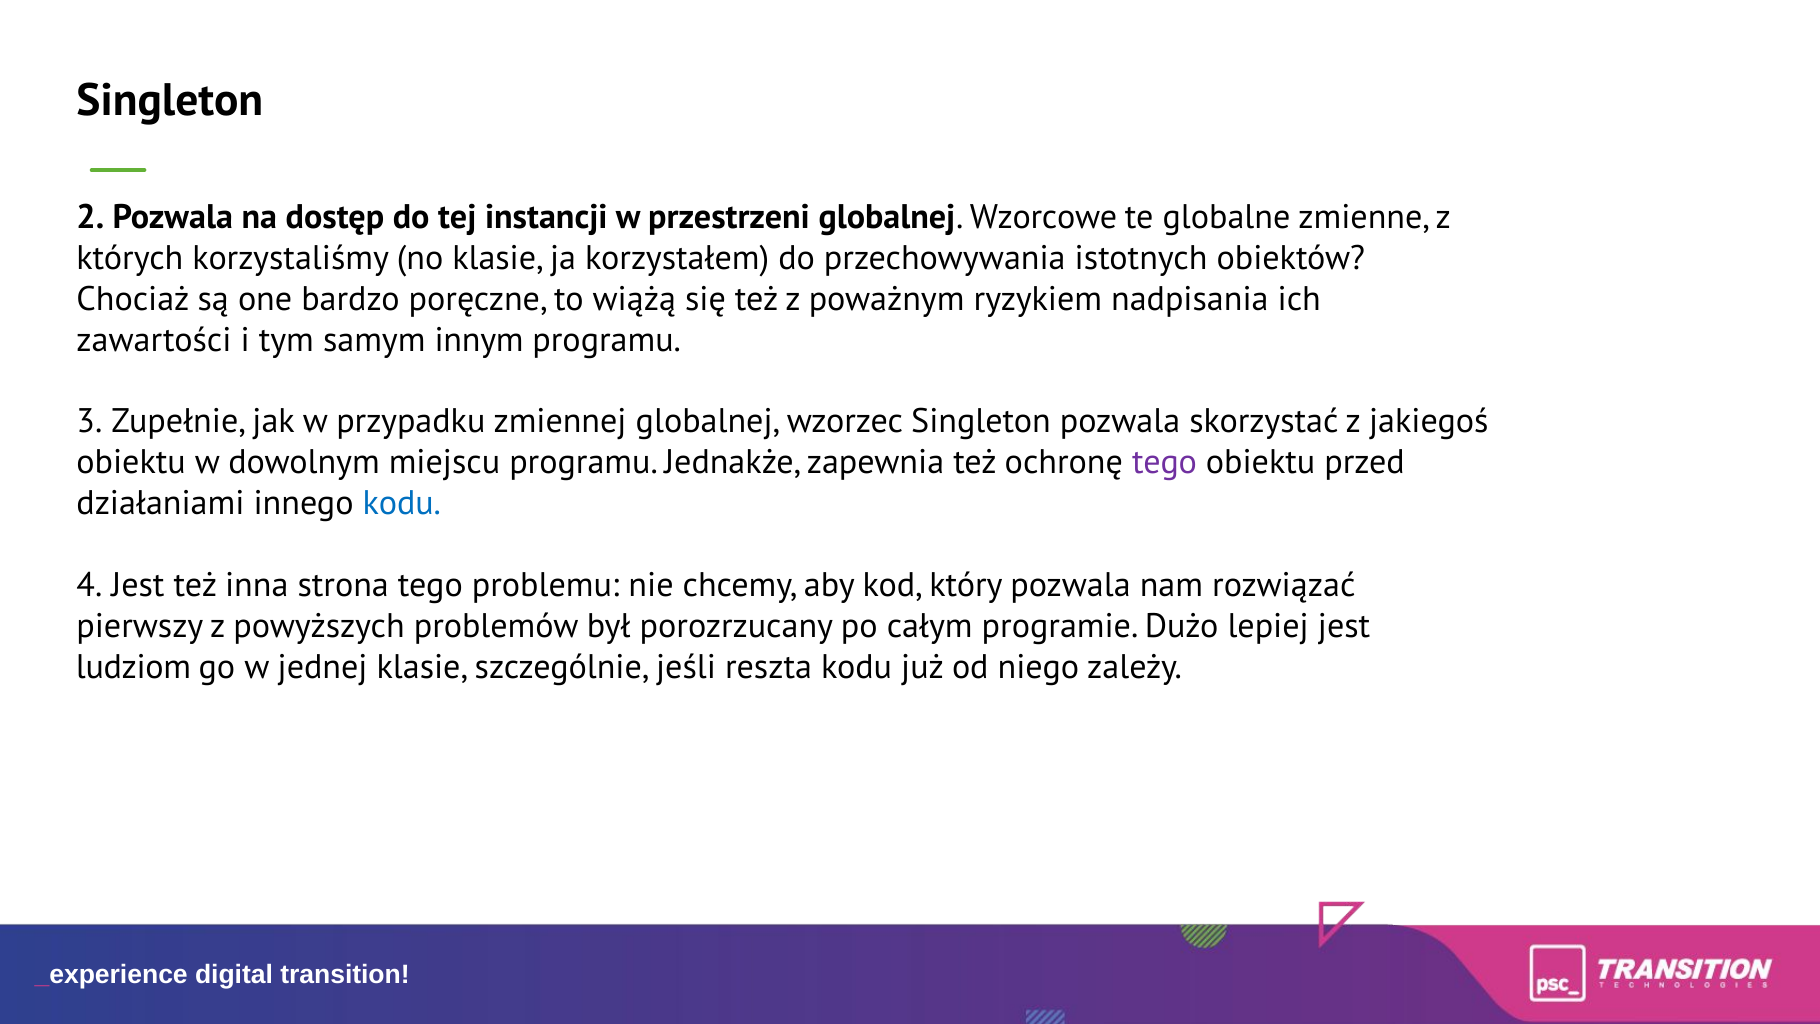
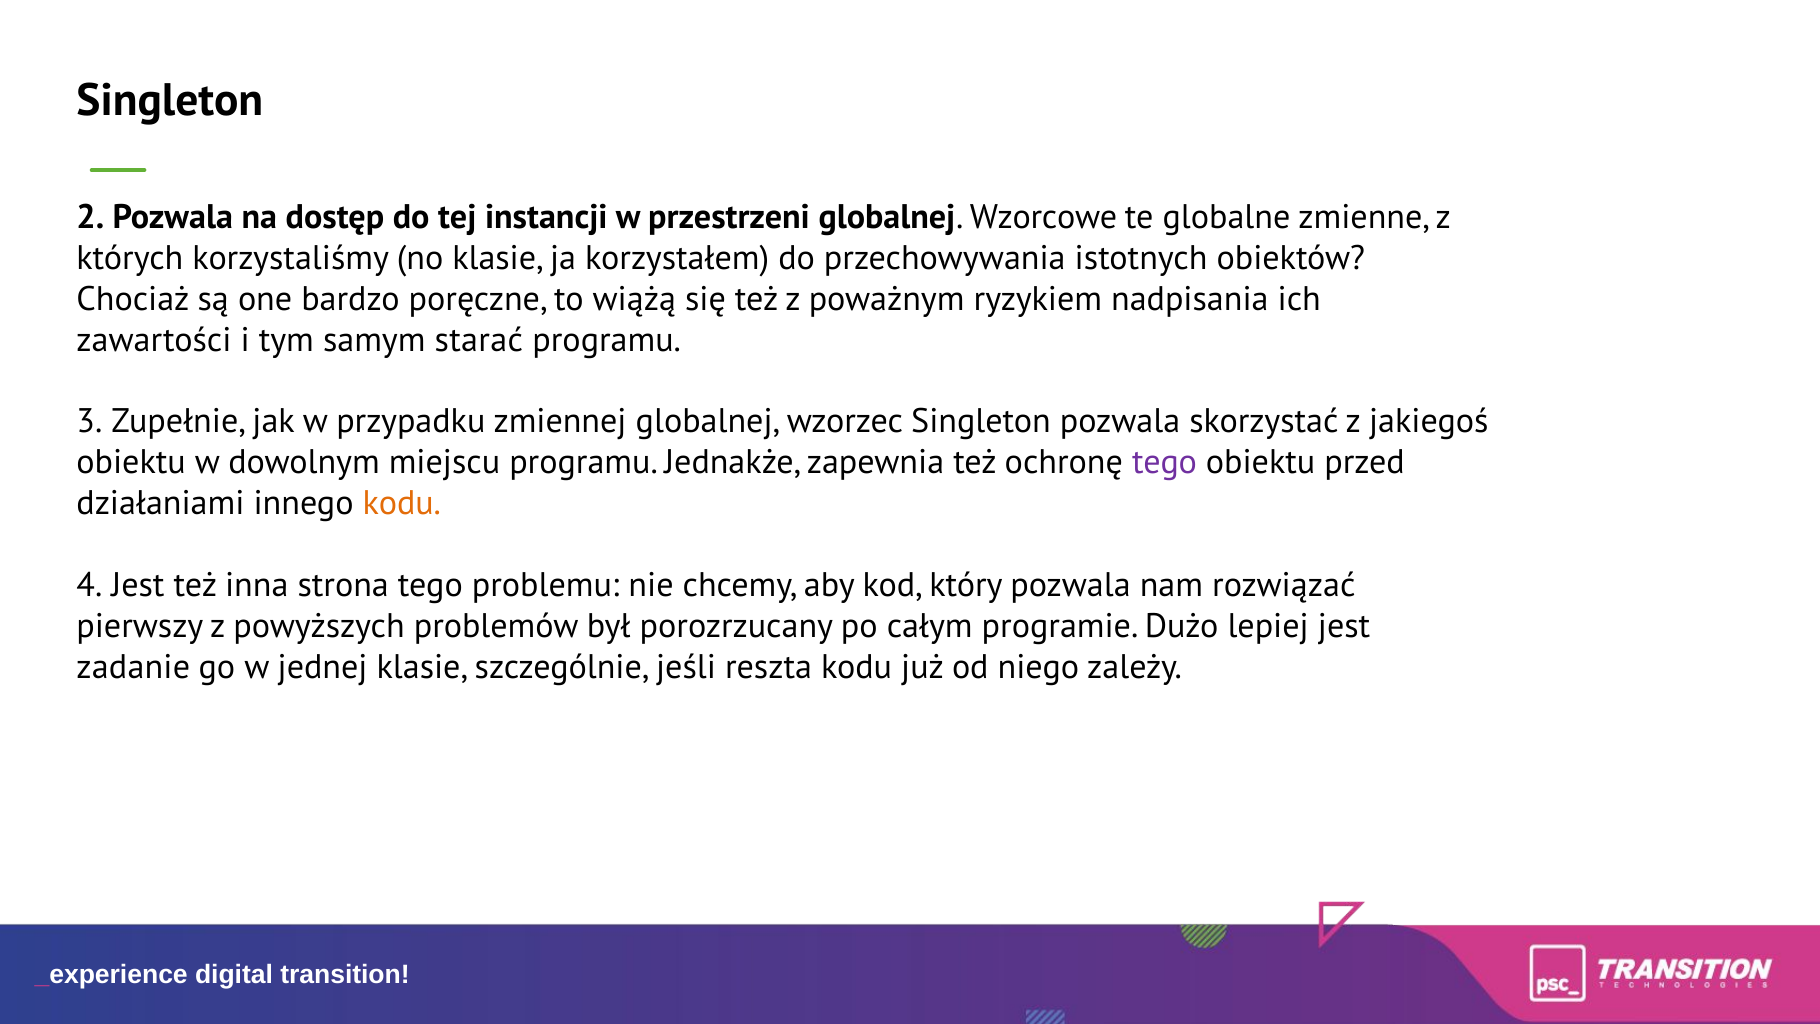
innym: innym -> starać
kodu at (402, 504) colour: blue -> orange
ludziom: ludziom -> zadanie
